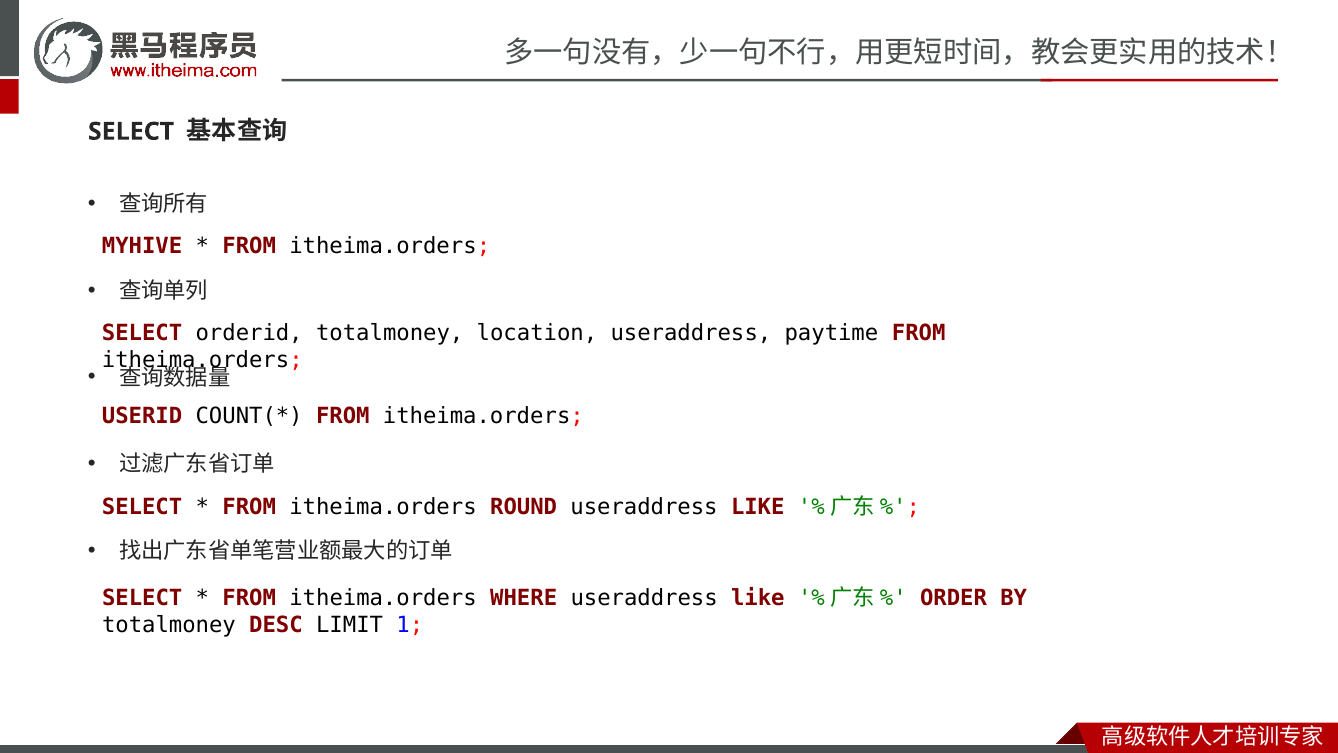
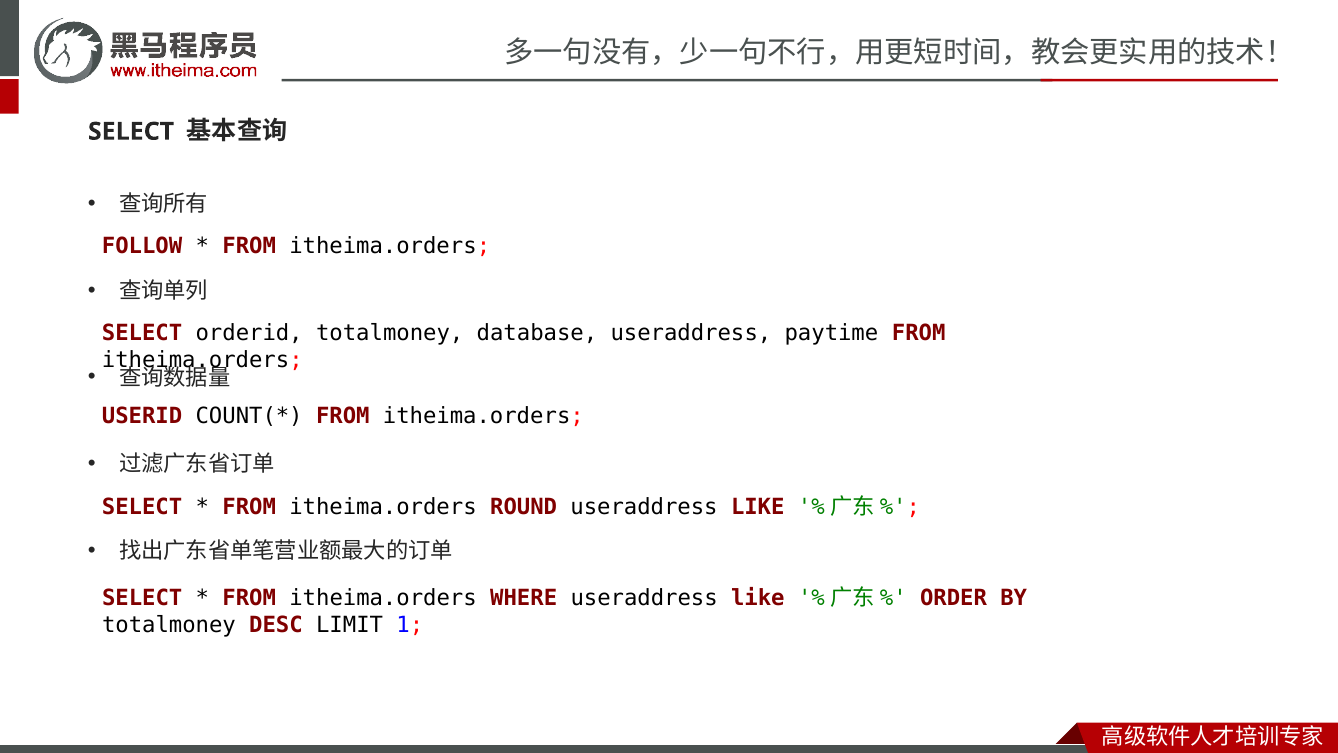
MYHIVE: MYHIVE -> FOLLOW
location: location -> database
